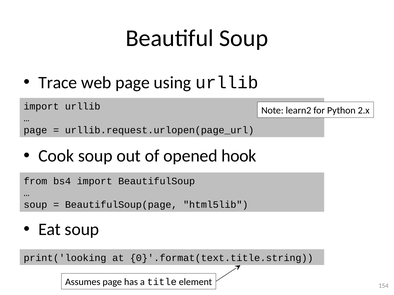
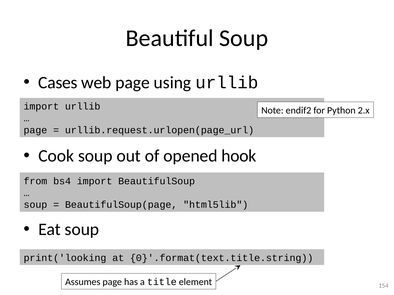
Trace: Trace -> Cases
learn2: learn2 -> endif2
